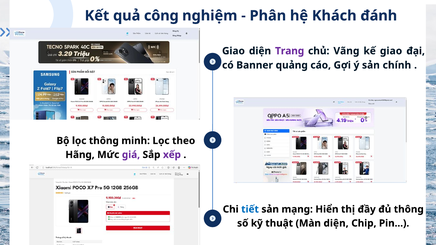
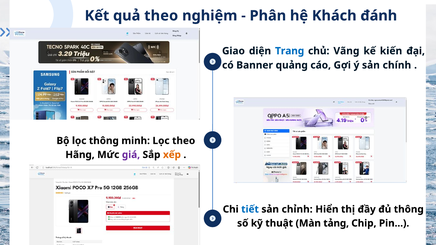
công at (161, 16): công -> theo
Trang colour: purple -> blue
kế giao: giao -> kiến
xếp colour: purple -> orange
mạng: mạng -> chỉnh
Màn diện: diện -> tảng
